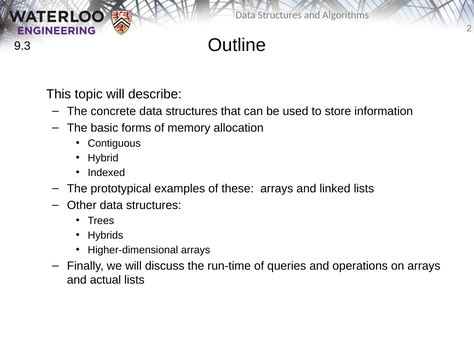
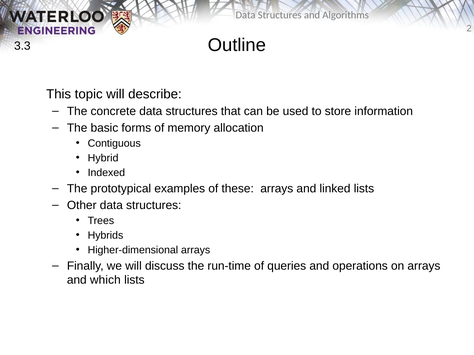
9.3: 9.3 -> 3.3
actual: actual -> which
